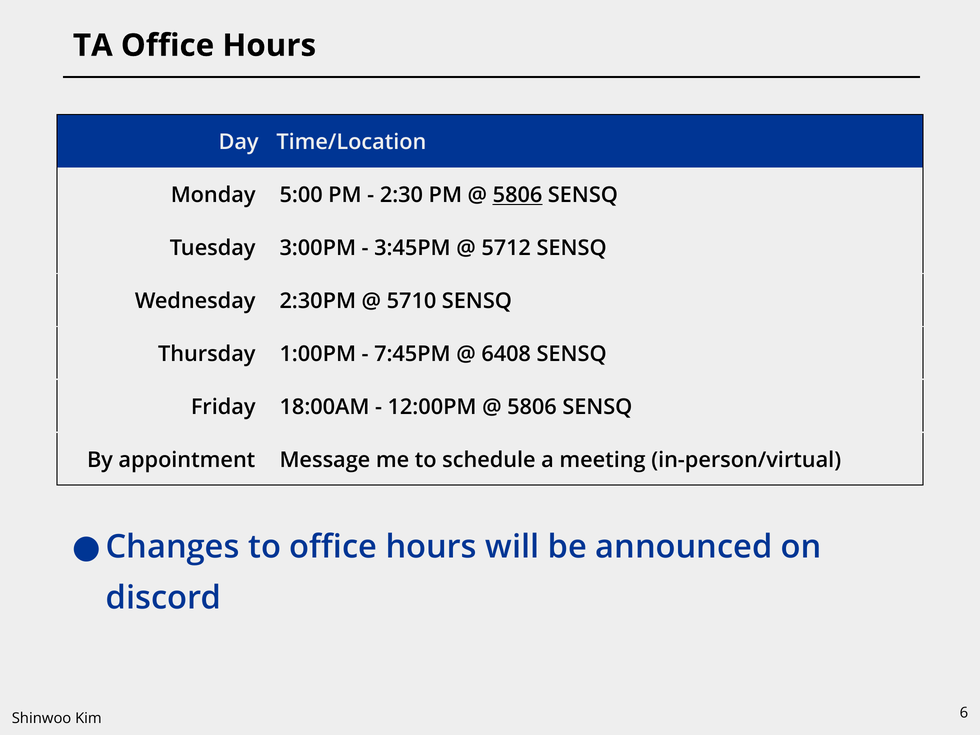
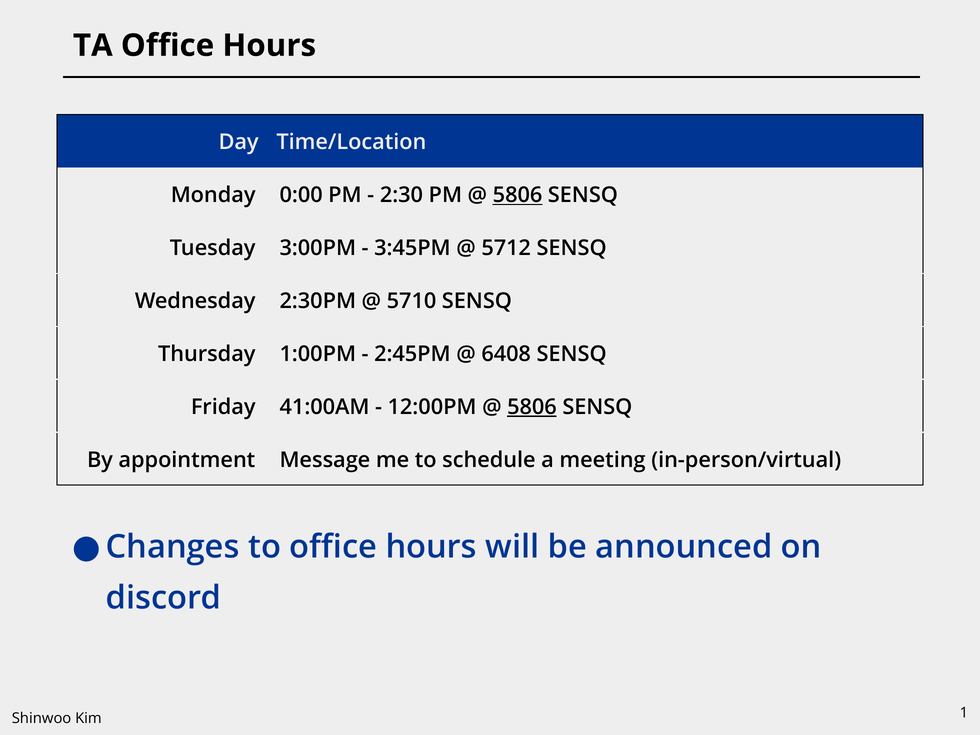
5:00: 5:00 -> 0:00
7:45PM: 7:45PM -> 2:45PM
18:00AM: 18:00AM -> 41:00AM
5806 at (532, 407) underline: none -> present
6: 6 -> 1
